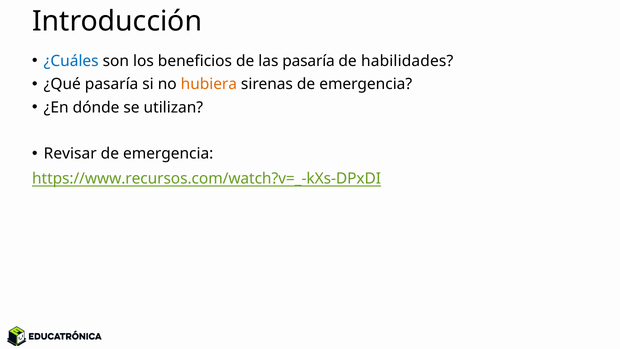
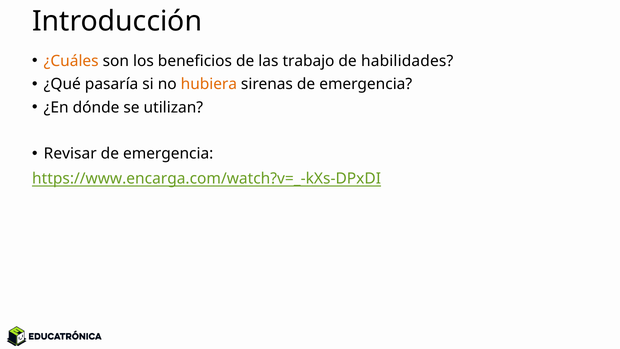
¿Cuáles colour: blue -> orange
las pasaría: pasaría -> trabajo
https://www.recursos.com/watch?v=_-kXs-DPxDI: https://www.recursos.com/watch?v=_-kXs-DPxDI -> https://www.encarga.com/watch?v=_-kXs-DPxDI
